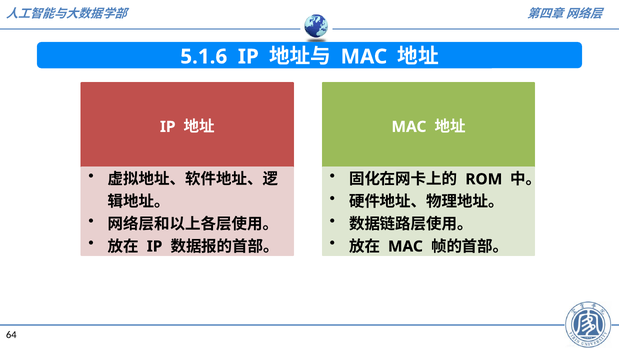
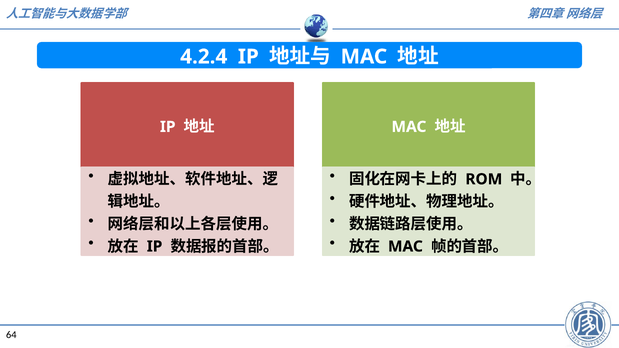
5.1.6: 5.1.6 -> 4.2.4
